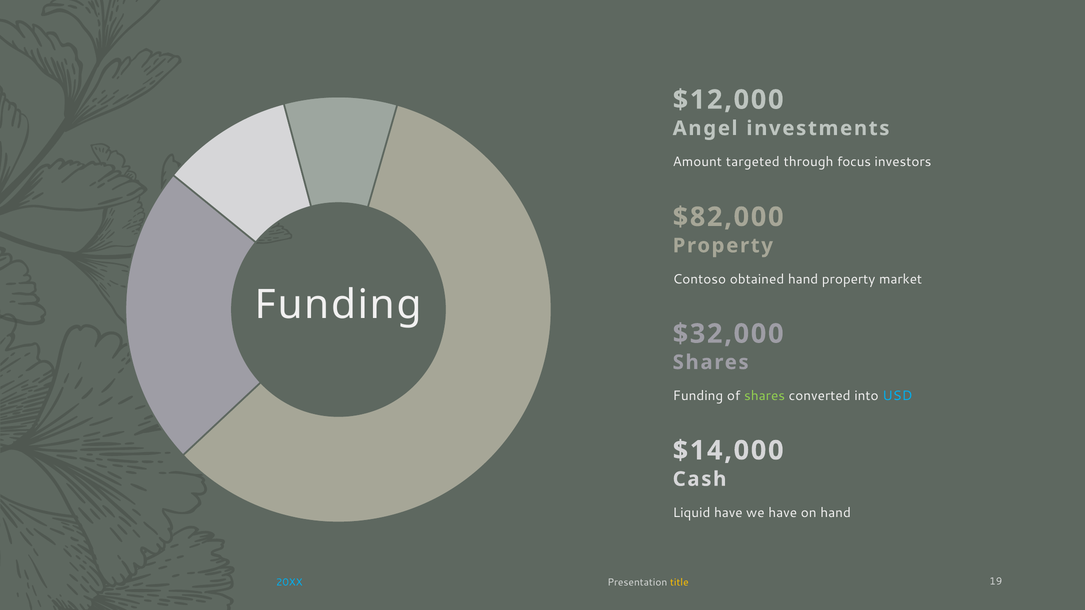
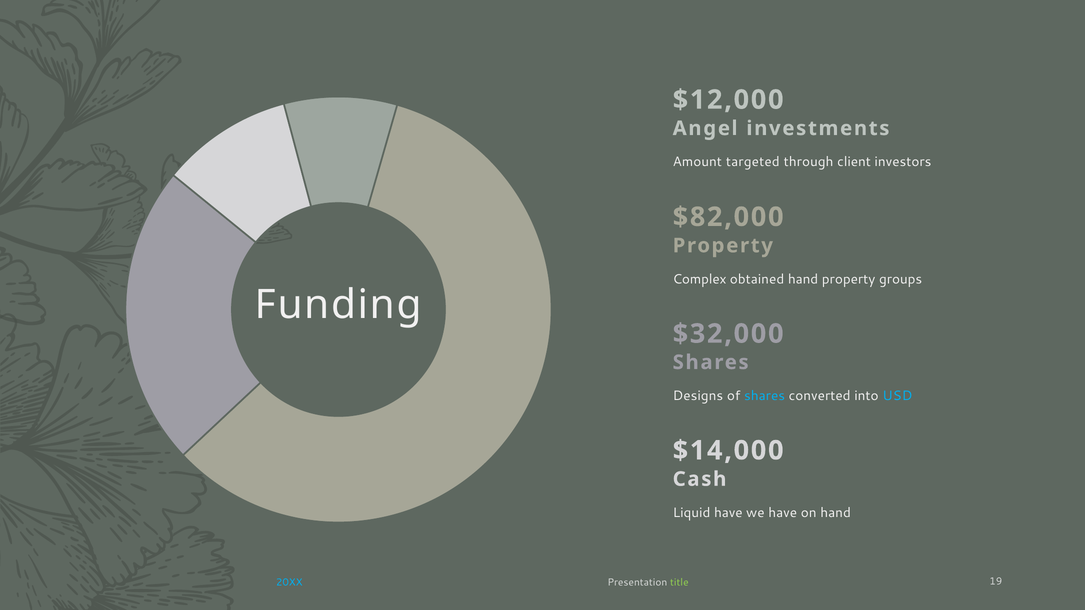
focus: focus -> client
Contoso: Contoso -> Complex
market: market -> groups
Funding at (698, 396): Funding -> Designs
shares at (765, 396) colour: light green -> light blue
title colour: yellow -> light green
